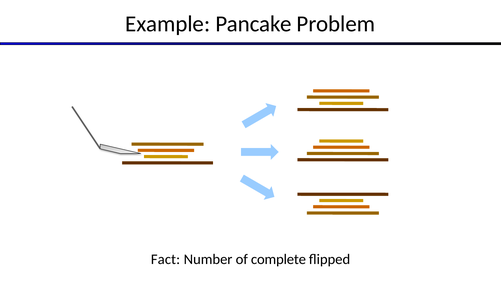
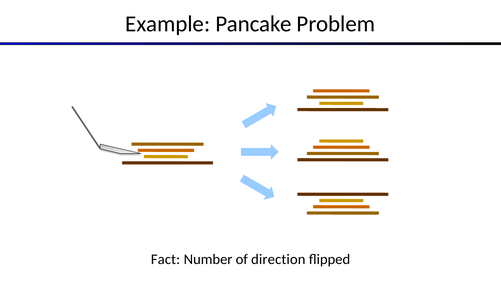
complete: complete -> direction
